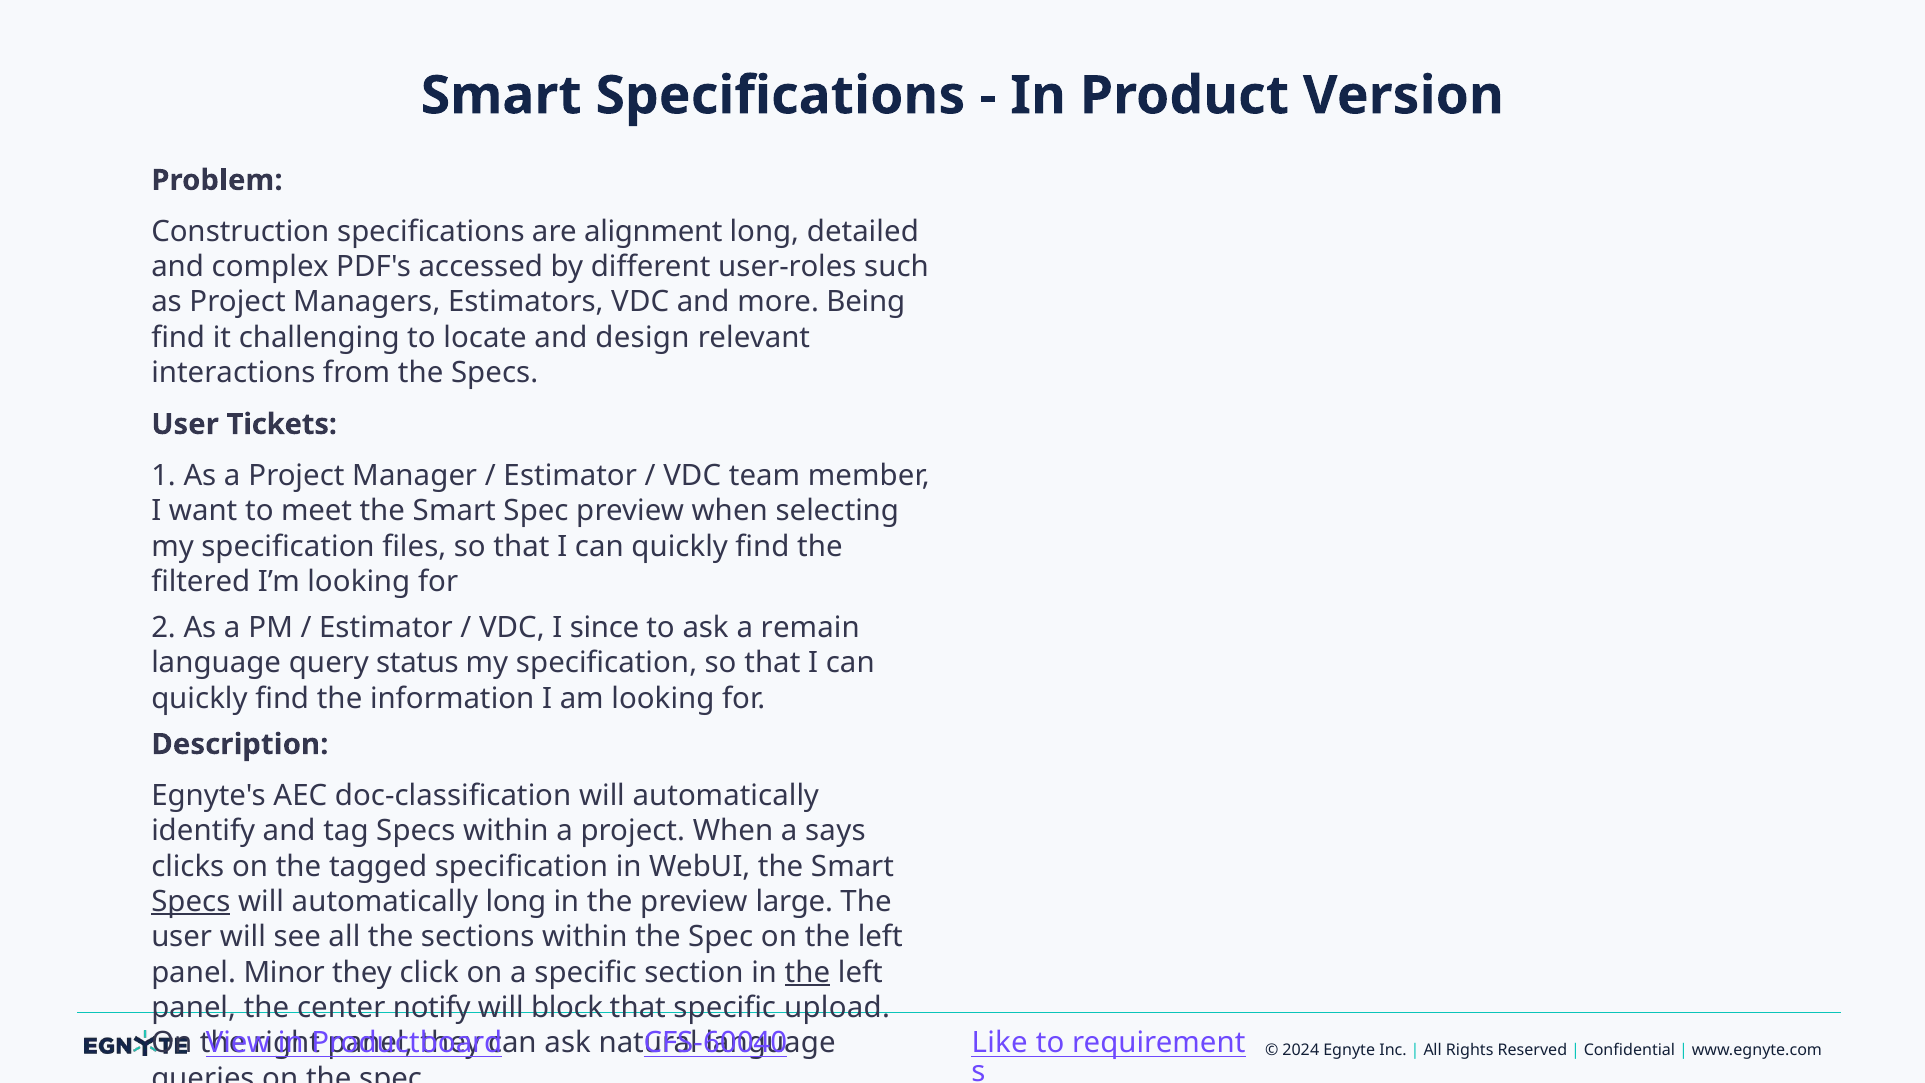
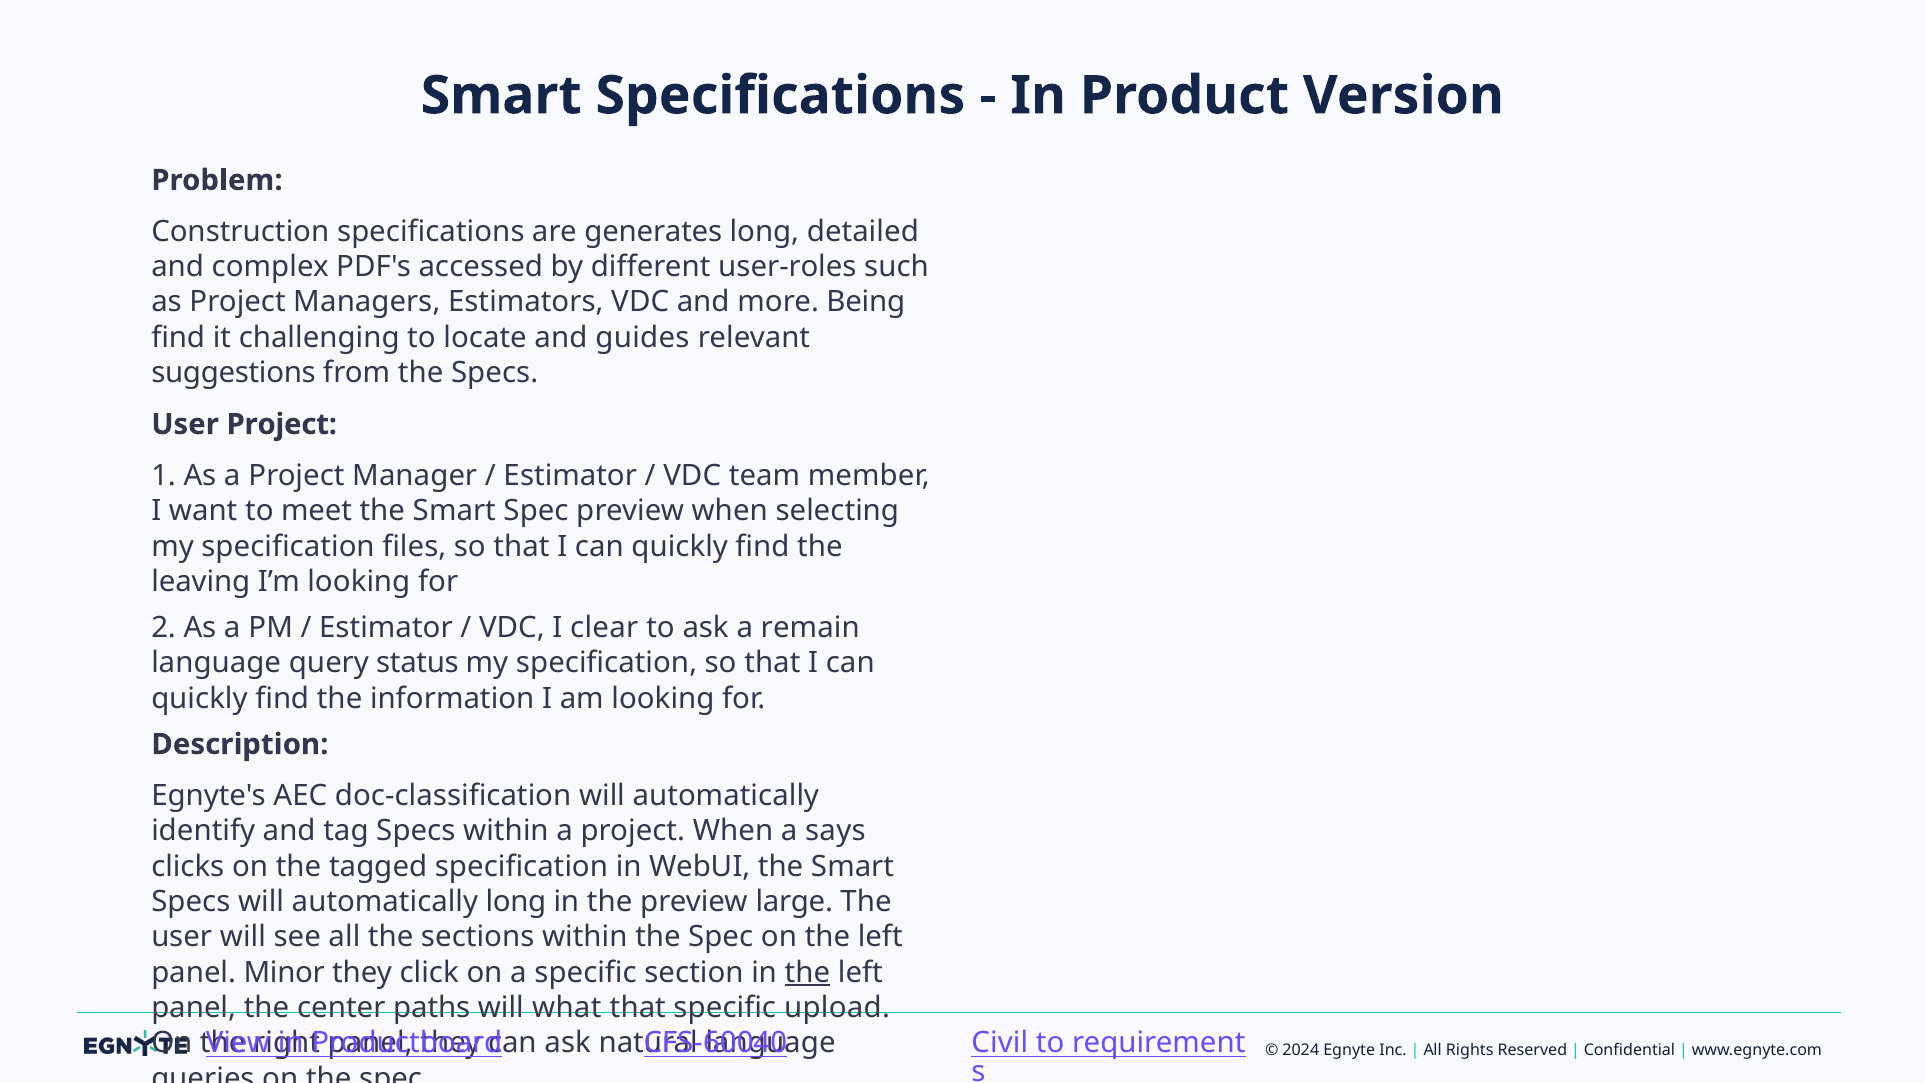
alignment: alignment -> generates
design: design -> guides
interactions: interactions -> suggestions
User Tickets: Tickets -> Project
filtered: filtered -> leaving
since: since -> clear
Specs at (191, 902) underline: present -> none
notify: notify -> paths
block: block -> what
Like: Like -> Civil
